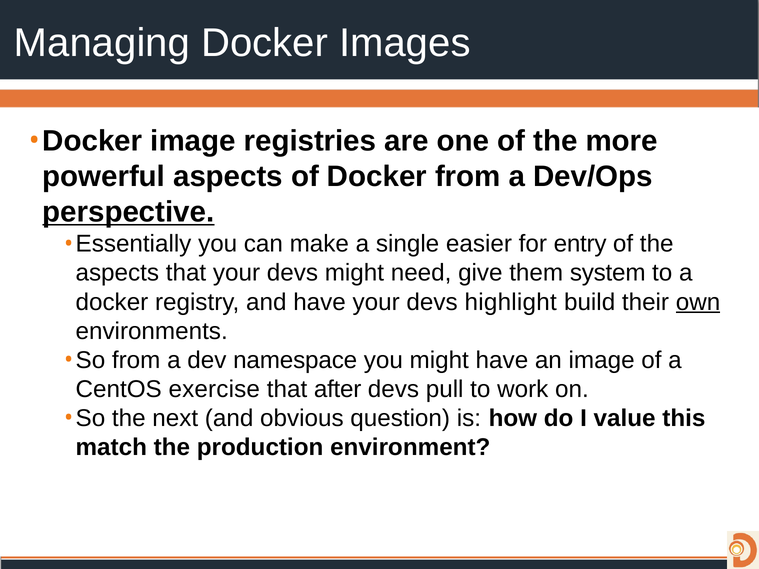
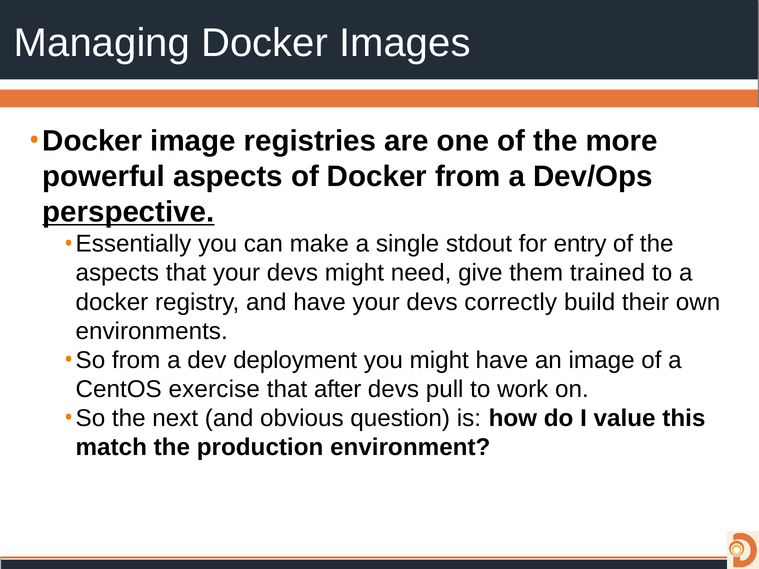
easier: easier -> stdout
system: system -> trained
highlight: highlight -> correctly
own underline: present -> none
namespace: namespace -> deployment
